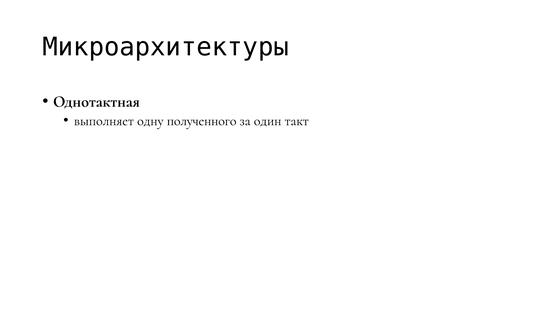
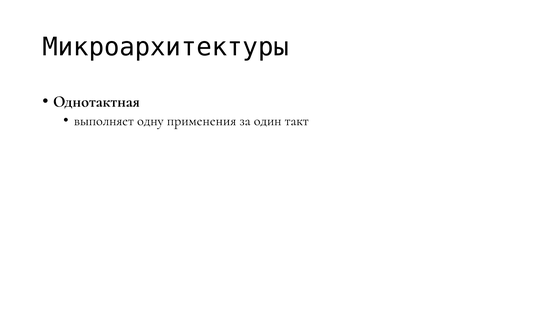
полученного: полученного -> применения
